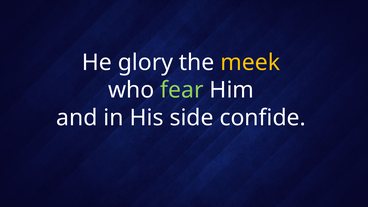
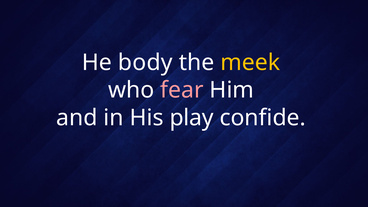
glory: glory -> body
fear colour: light green -> pink
side: side -> play
